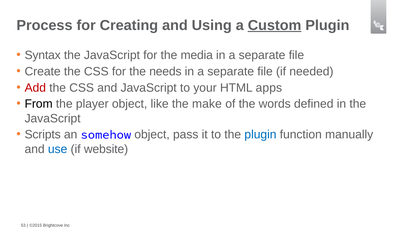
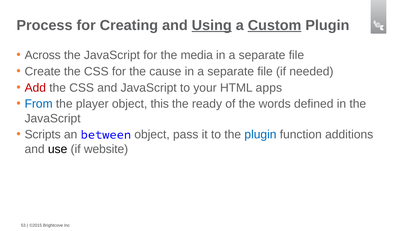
Using underline: none -> present
Syntax: Syntax -> Across
needs: needs -> cause
From colour: black -> blue
like: like -> this
make: make -> ready
somehow: somehow -> between
manually: manually -> additions
use colour: blue -> black
